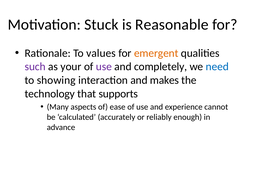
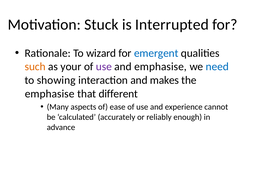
Reasonable: Reasonable -> Interrupted
values: values -> wizard
emergent colour: orange -> blue
such colour: purple -> orange
and completely: completely -> emphasise
technology at (50, 94): technology -> emphasise
supports: supports -> different
